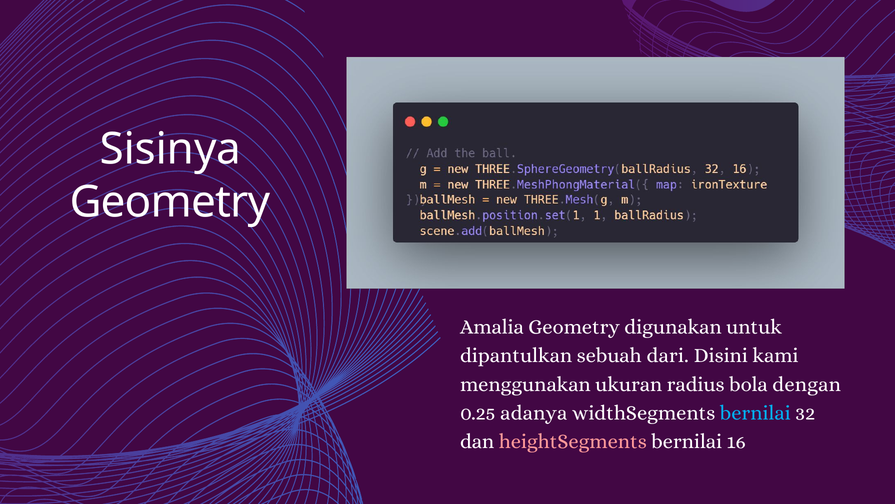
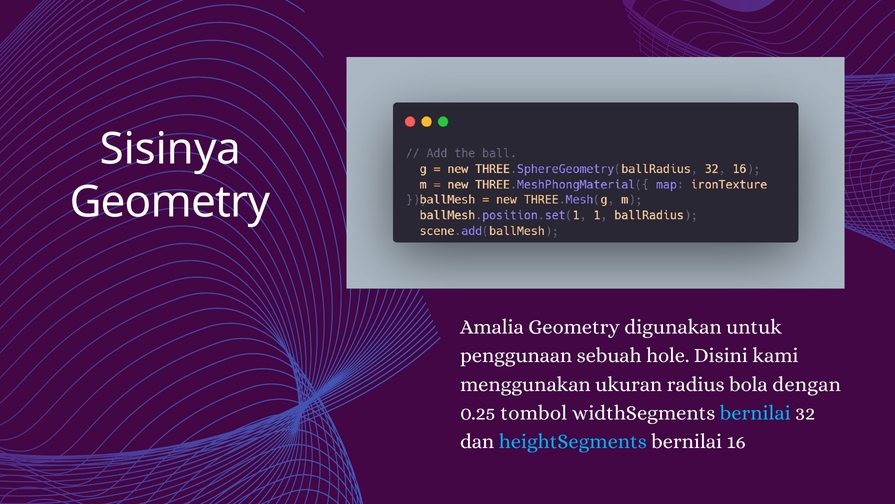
dipantulkan: dipantulkan -> penggunaan
dari: dari -> hole
adanya: adanya -> tombol
heightSegments colour: pink -> light blue
